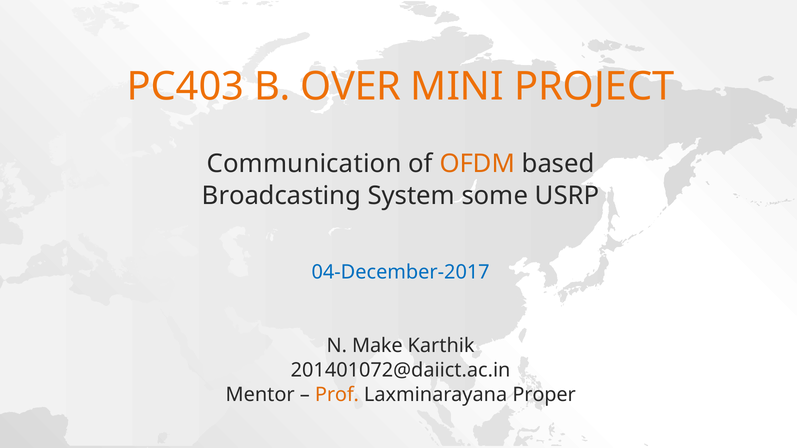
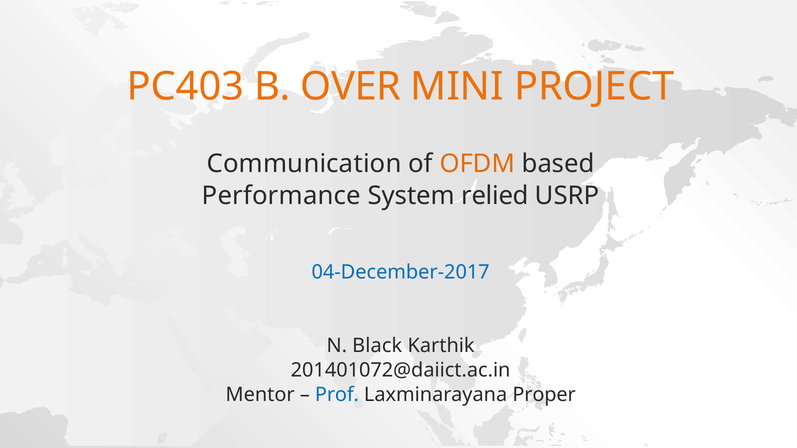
Broadcasting: Broadcasting -> Performance
some: some -> relied
Make: Make -> Black
Prof colour: orange -> blue
